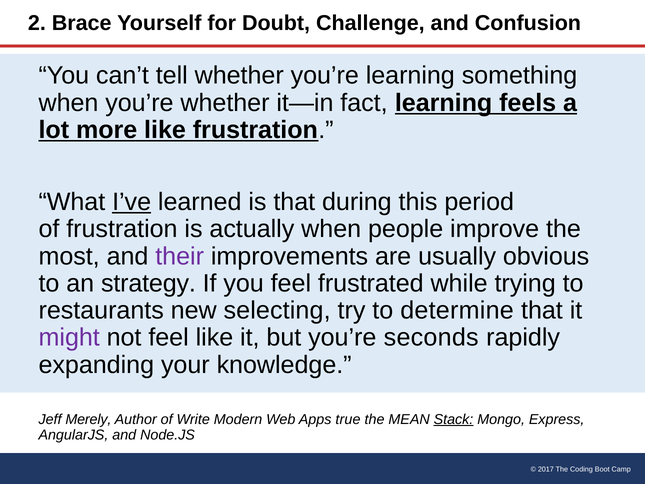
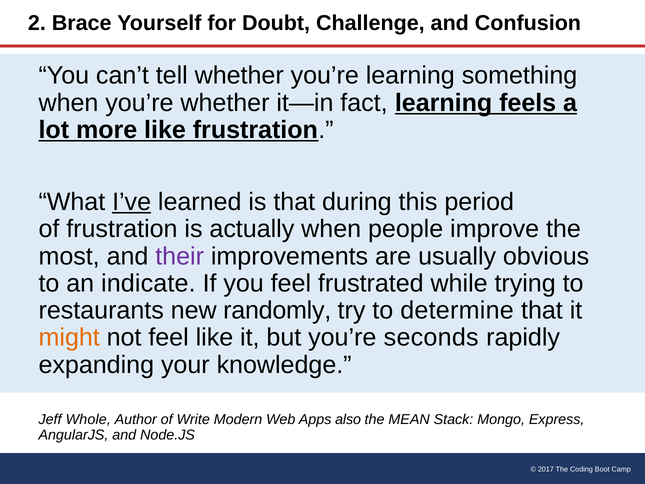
strategy: strategy -> indicate
selecting: selecting -> randomly
might colour: purple -> orange
Merely: Merely -> Whole
true: true -> also
Stack underline: present -> none
